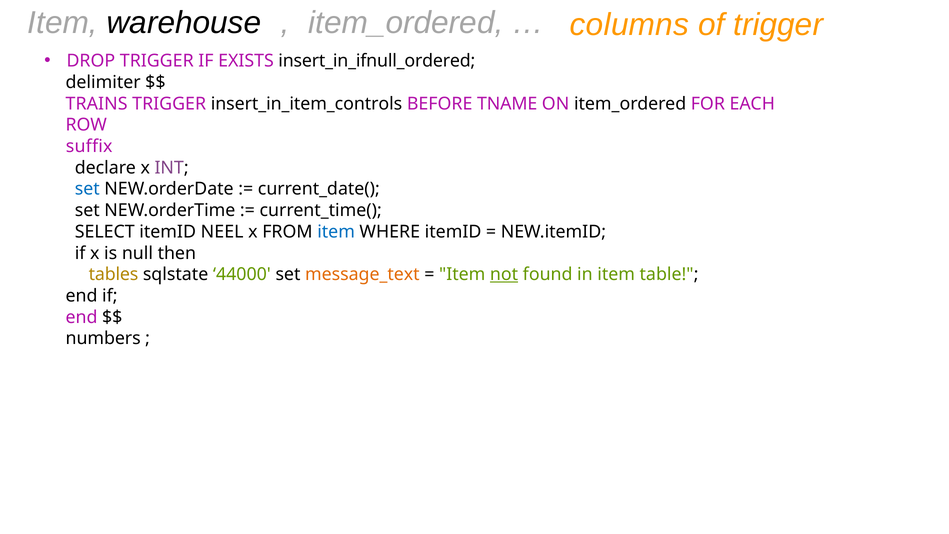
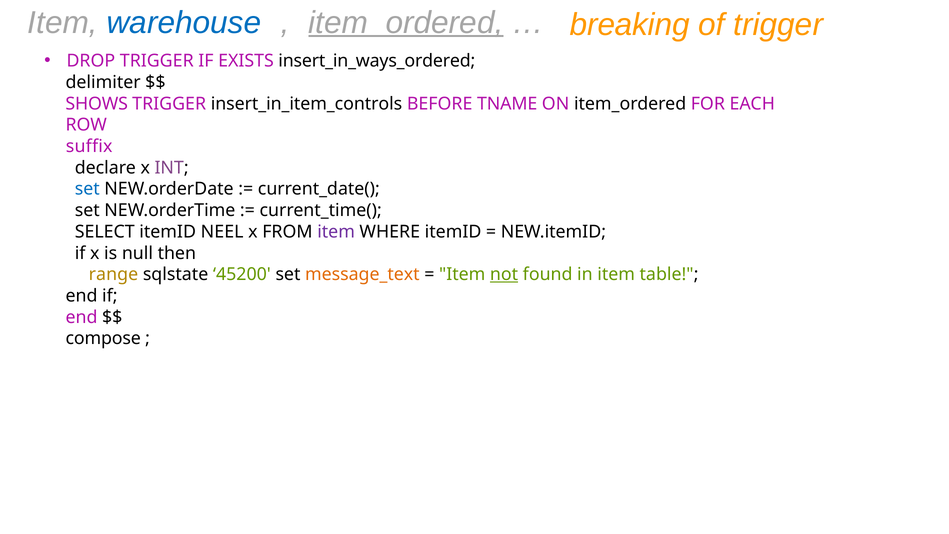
warehouse colour: black -> blue
item_ordered at (406, 23) underline: none -> present
columns: columns -> breaking
insert_in_ifnull_ordered: insert_in_ifnull_ordered -> insert_in_ways_ordered
TRAINS: TRAINS -> SHOWS
item at (336, 232) colour: blue -> purple
tables: tables -> range
44000: 44000 -> 45200
numbers: numbers -> compose
